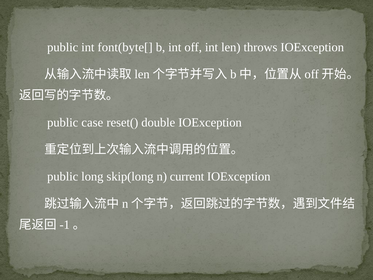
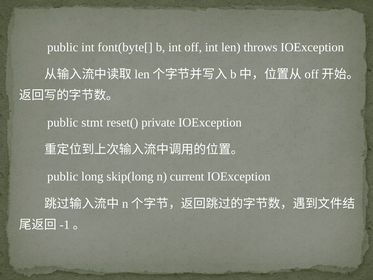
case: case -> stmt
double: double -> private
